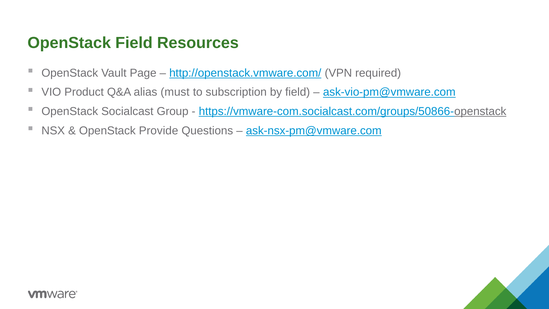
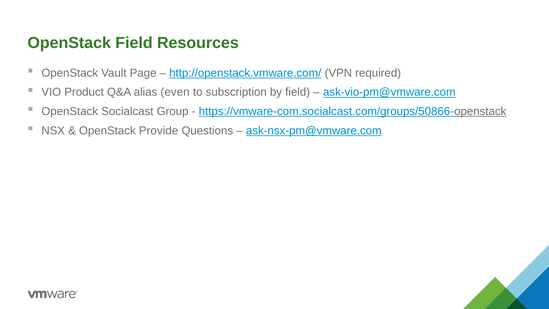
must: must -> even
